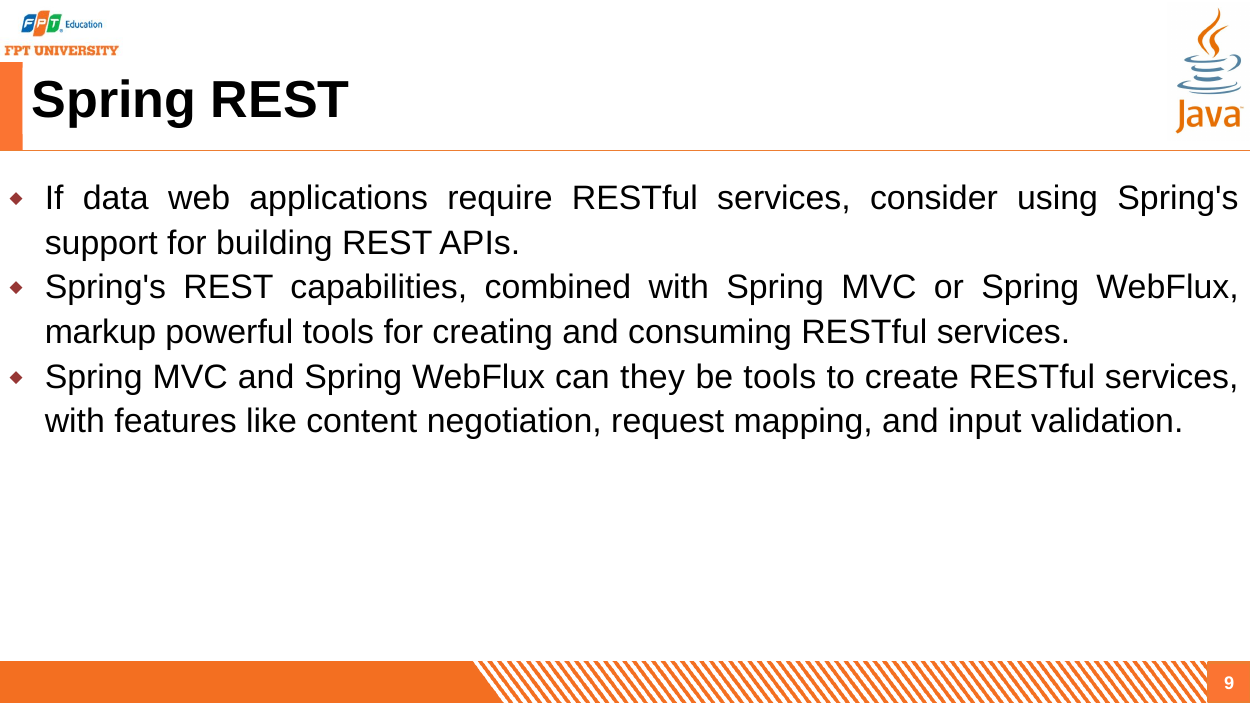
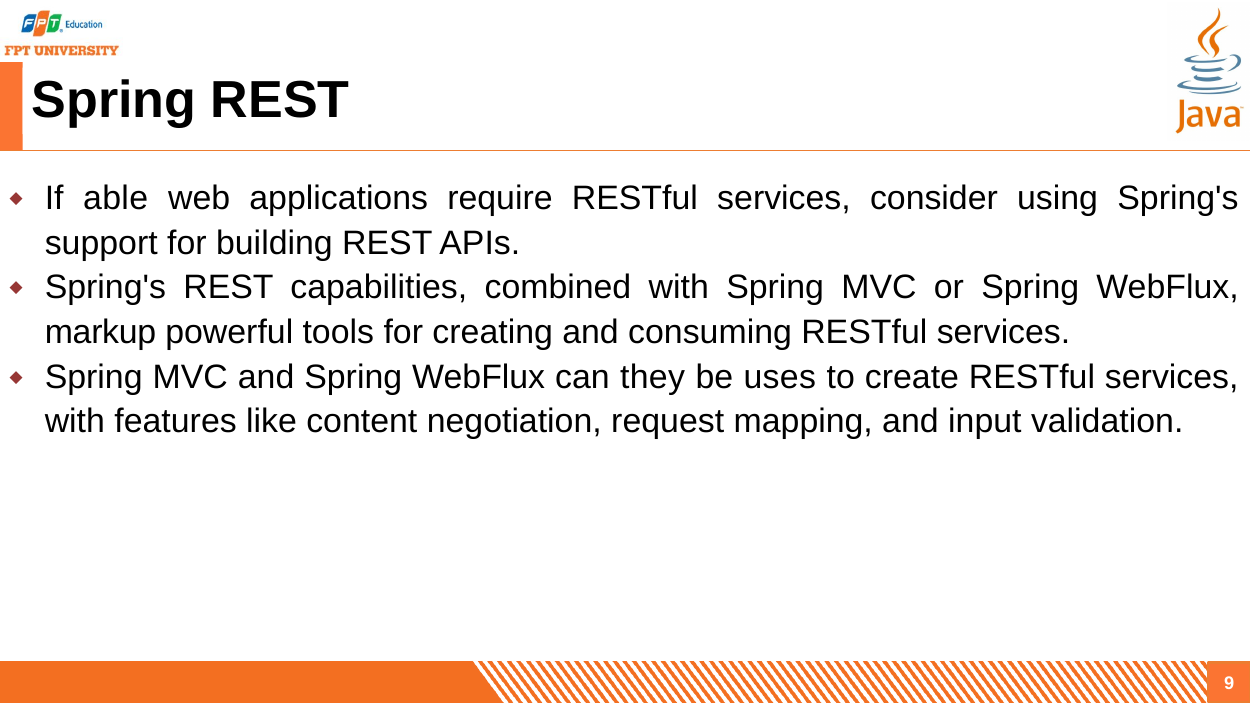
data: data -> able
be tools: tools -> uses
